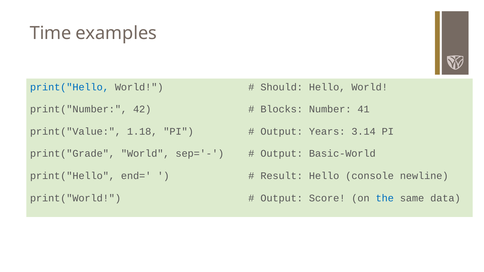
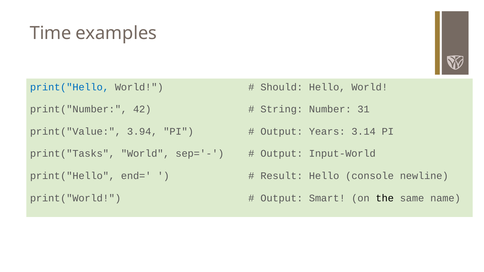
Blocks: Blocks -> String
41: 41 -> 31
1.18: 1.18 -> 3.94
print("Grade: print("Grade -> print("Tasks
Basic-World: Basic-World -> Input-World
Score: Score -> Smart
the colour: blue -> black
data: data -> name
